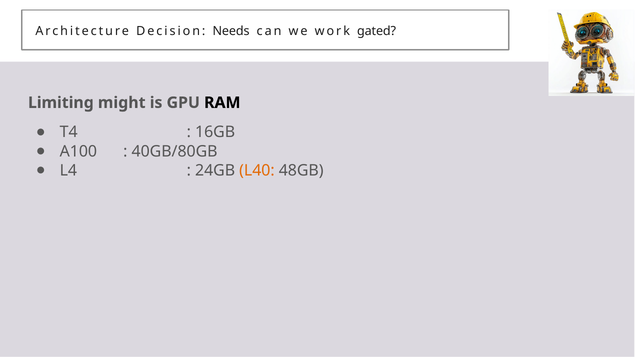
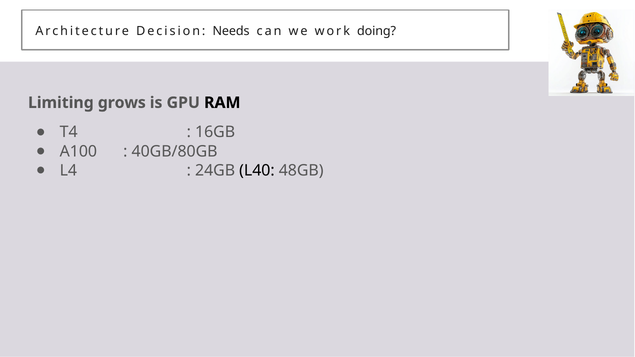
gated: gated -> doing
might: might -> grows
L40 colour: orange -> black
